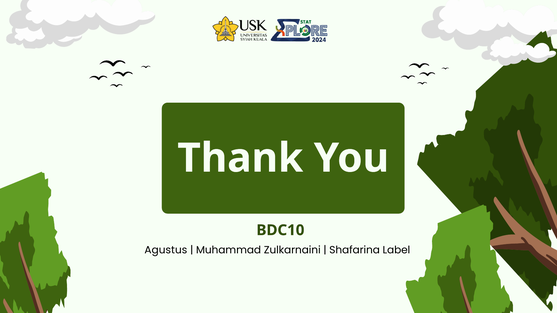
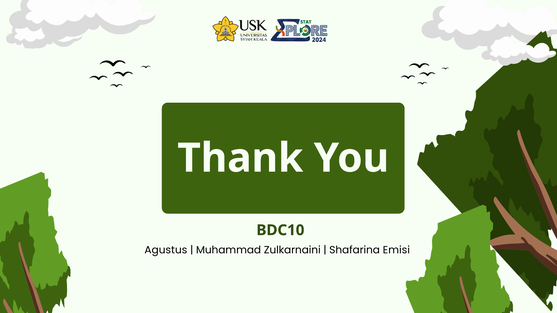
Label: Label -> Emisi
